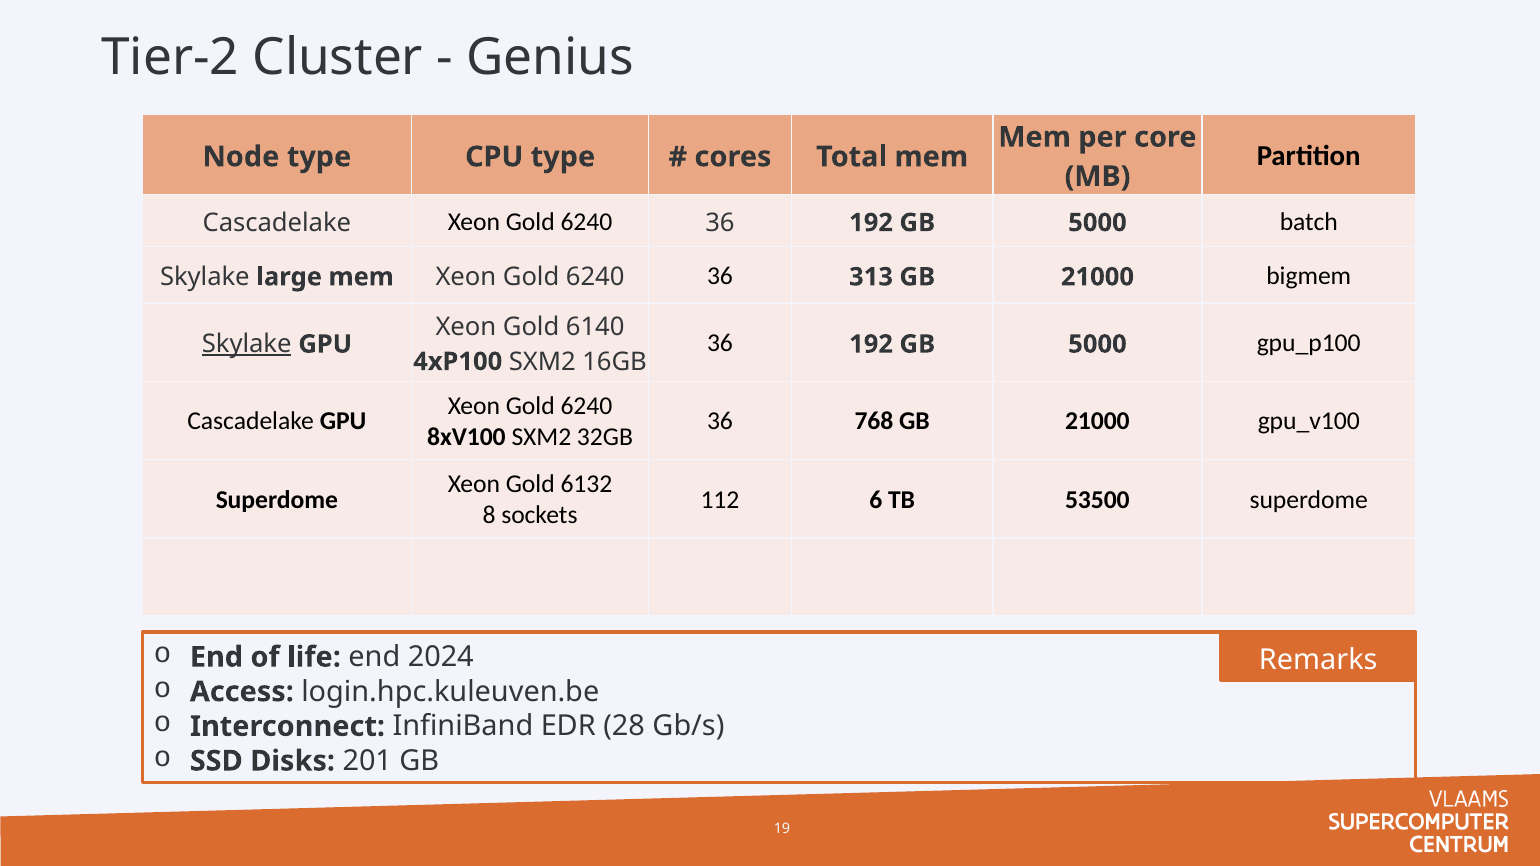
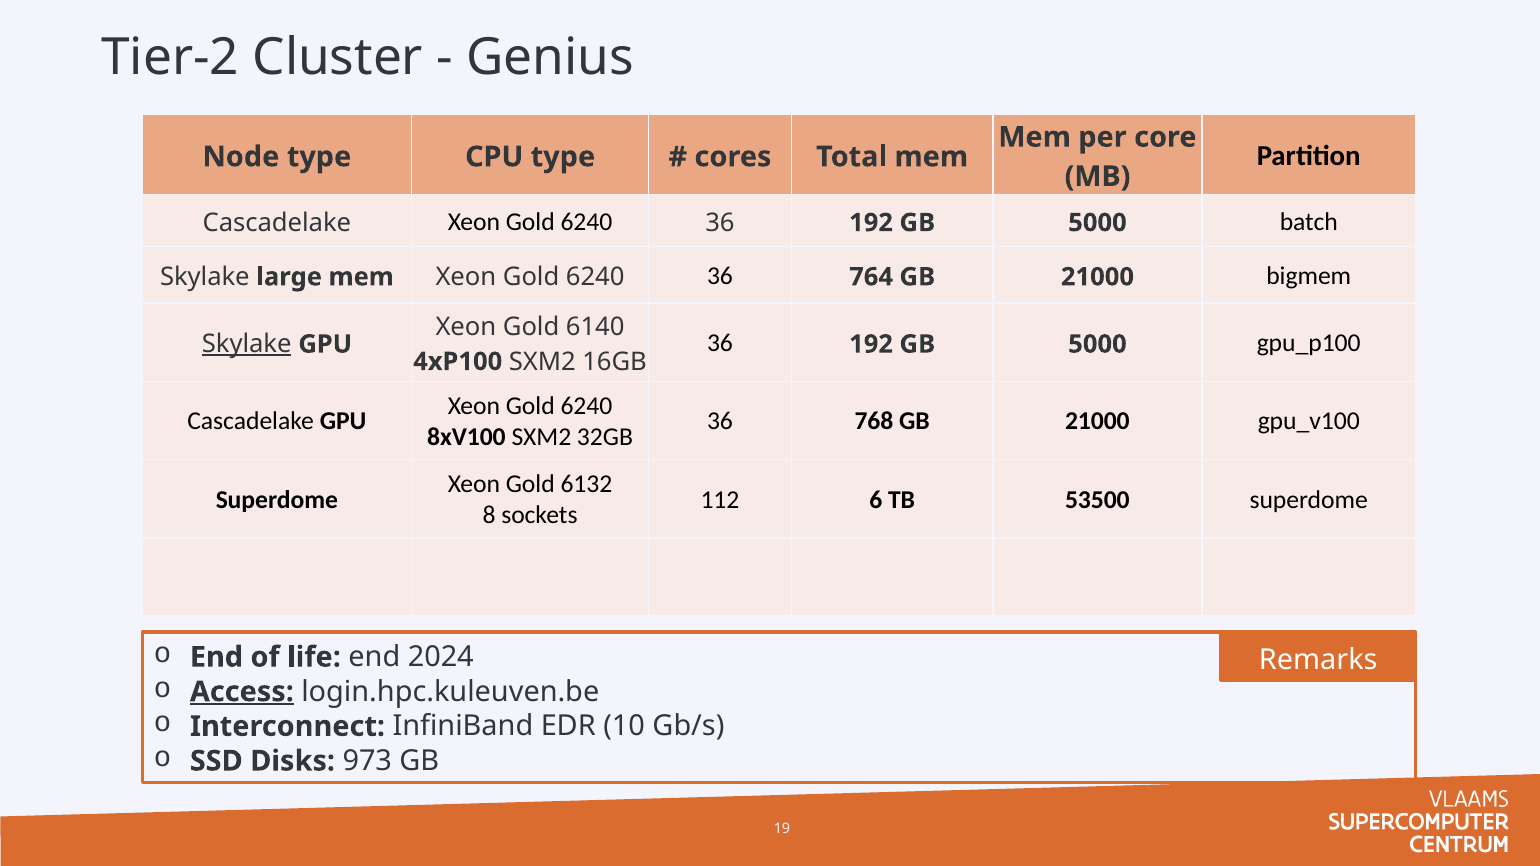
313: 313 -> 764
Access underline: none -> present
28: 28 -> 10
201: 201 -> 973
